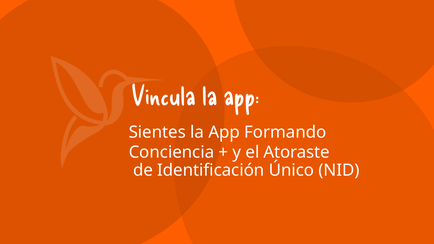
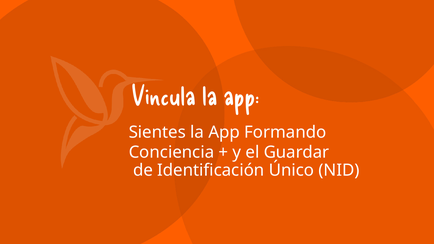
Atoraste: Atoraste -> Guardar
